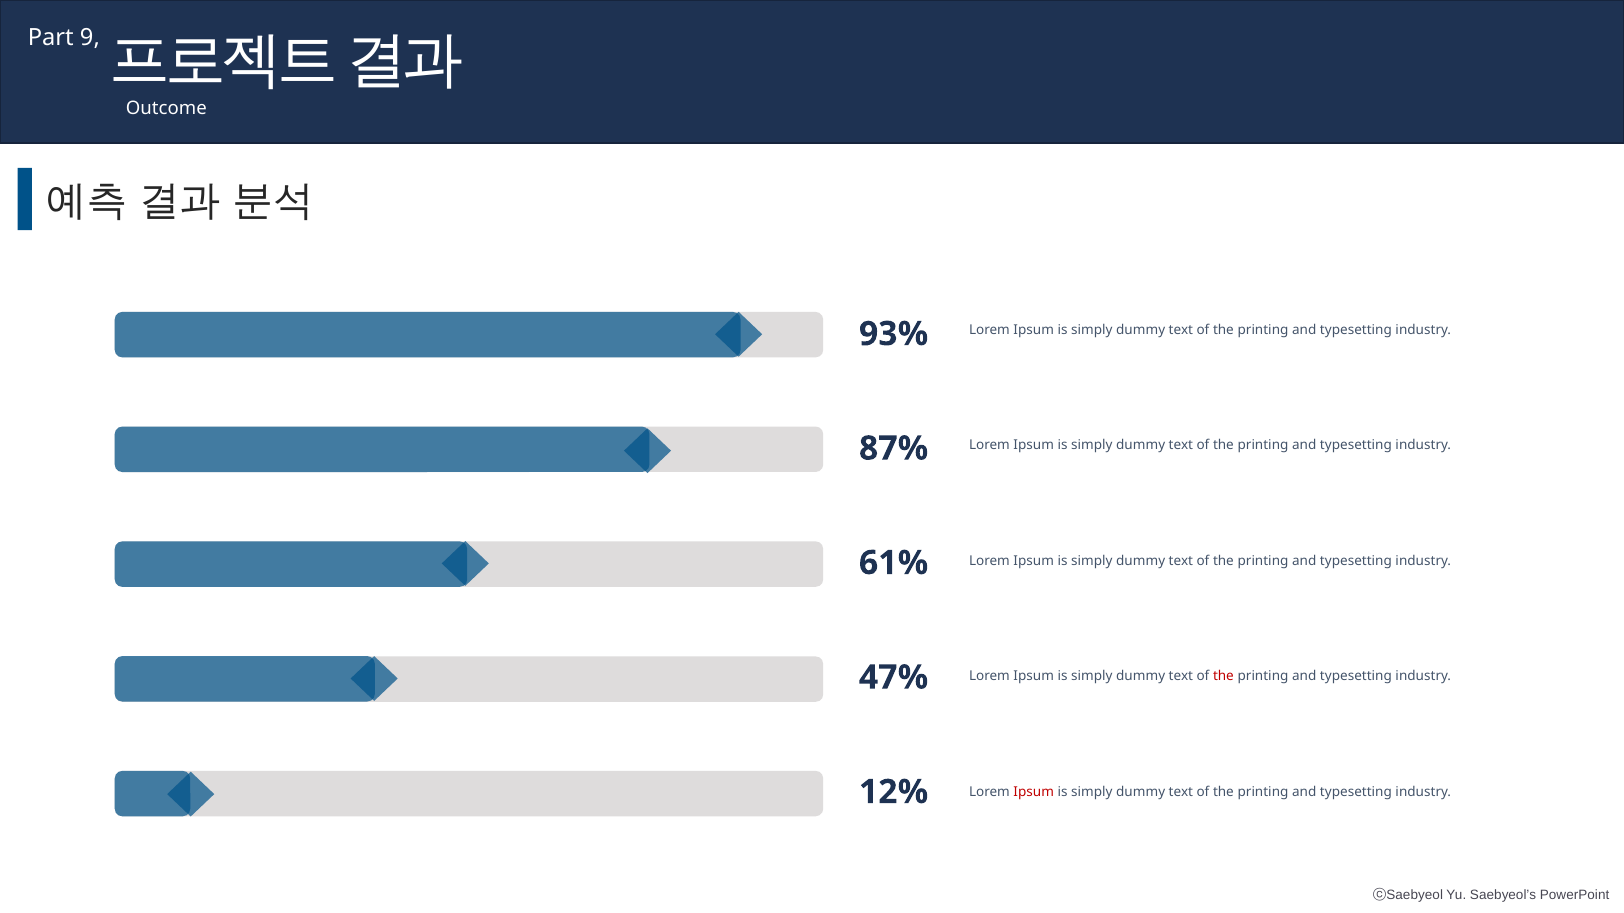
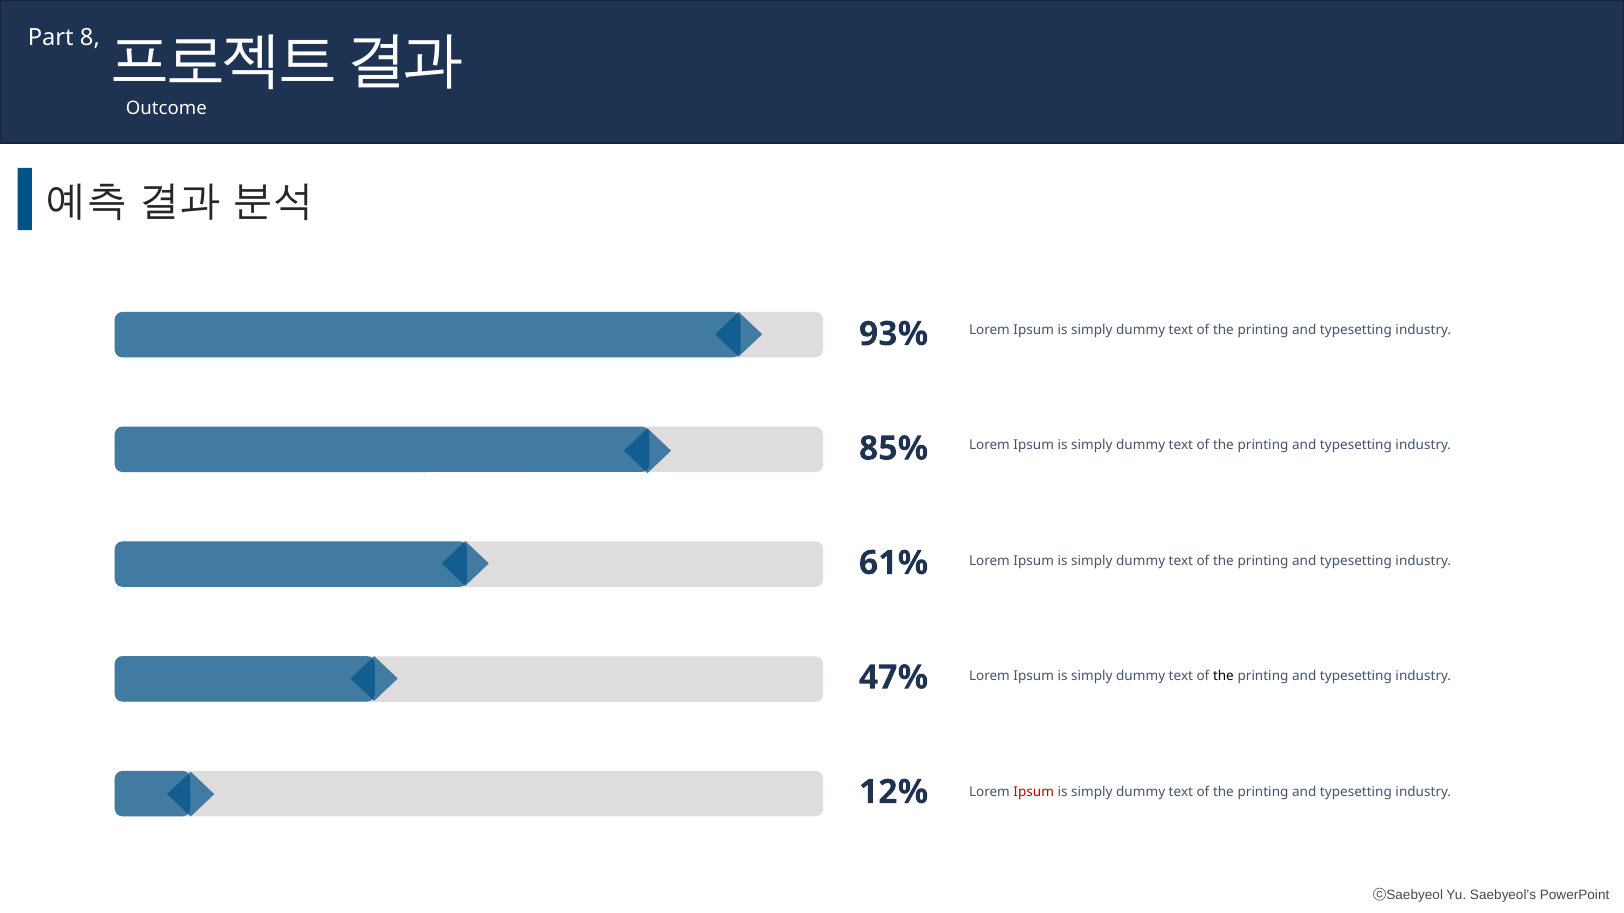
9: 9 -> 8
87%: 87% -> 85%
the at (1223, 676) colour: red -> black
